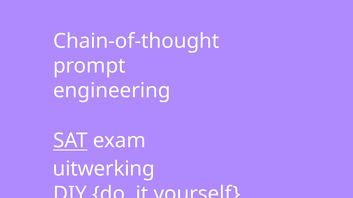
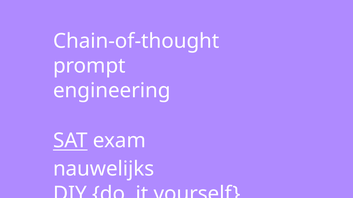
uitwerking: uitwerking -> nauwelijks
